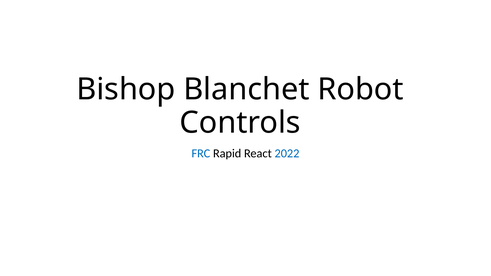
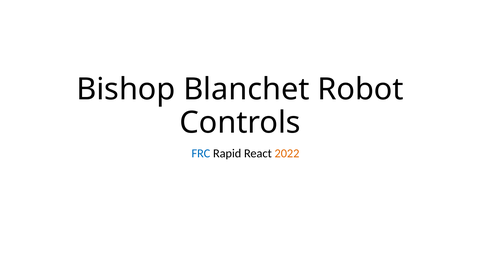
2022 colour: blue -> orange
